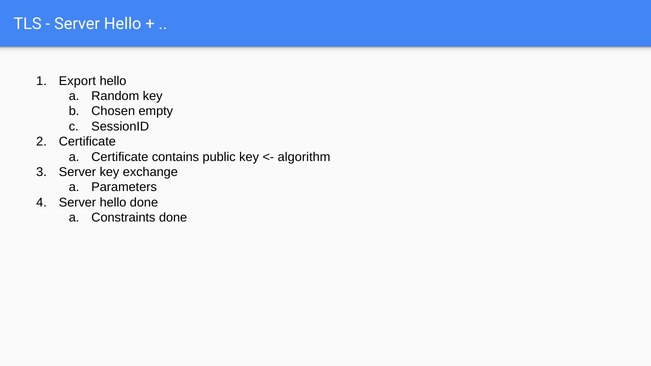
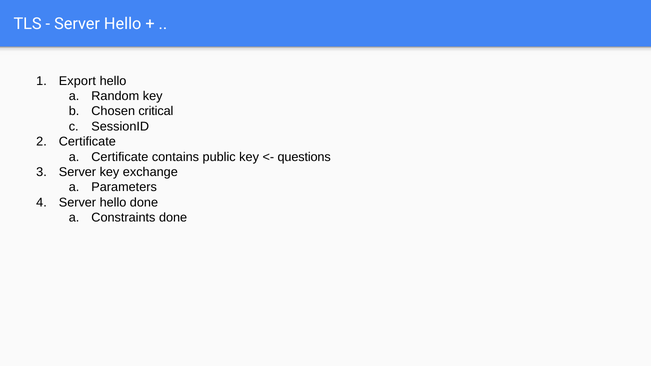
empty: empty -> critical
algorithm: algorithm -> questions
